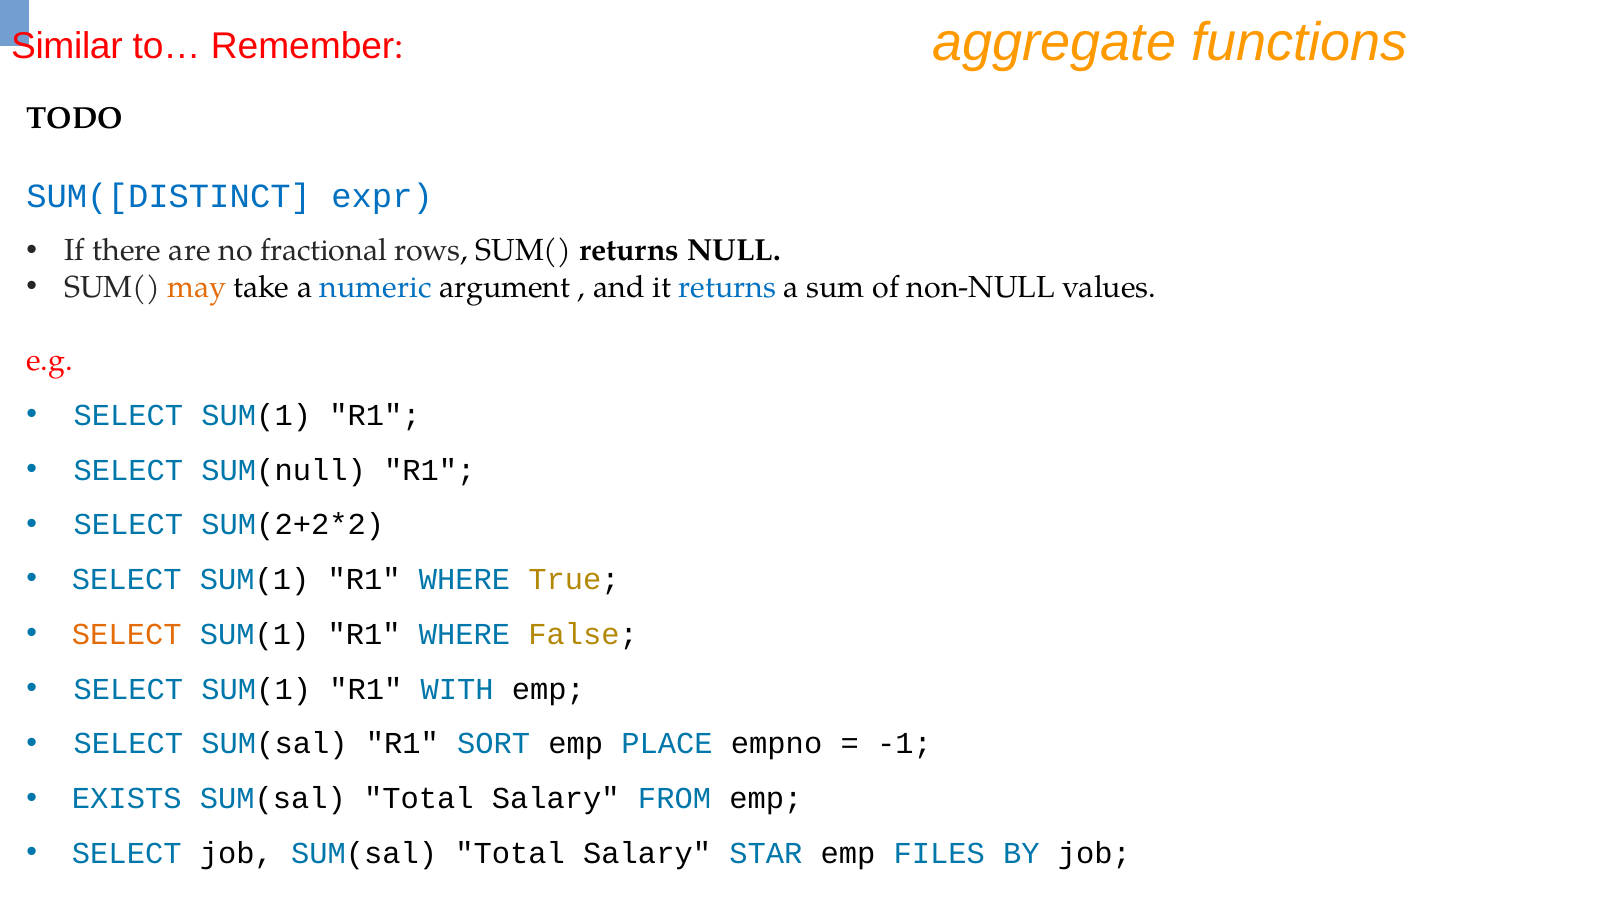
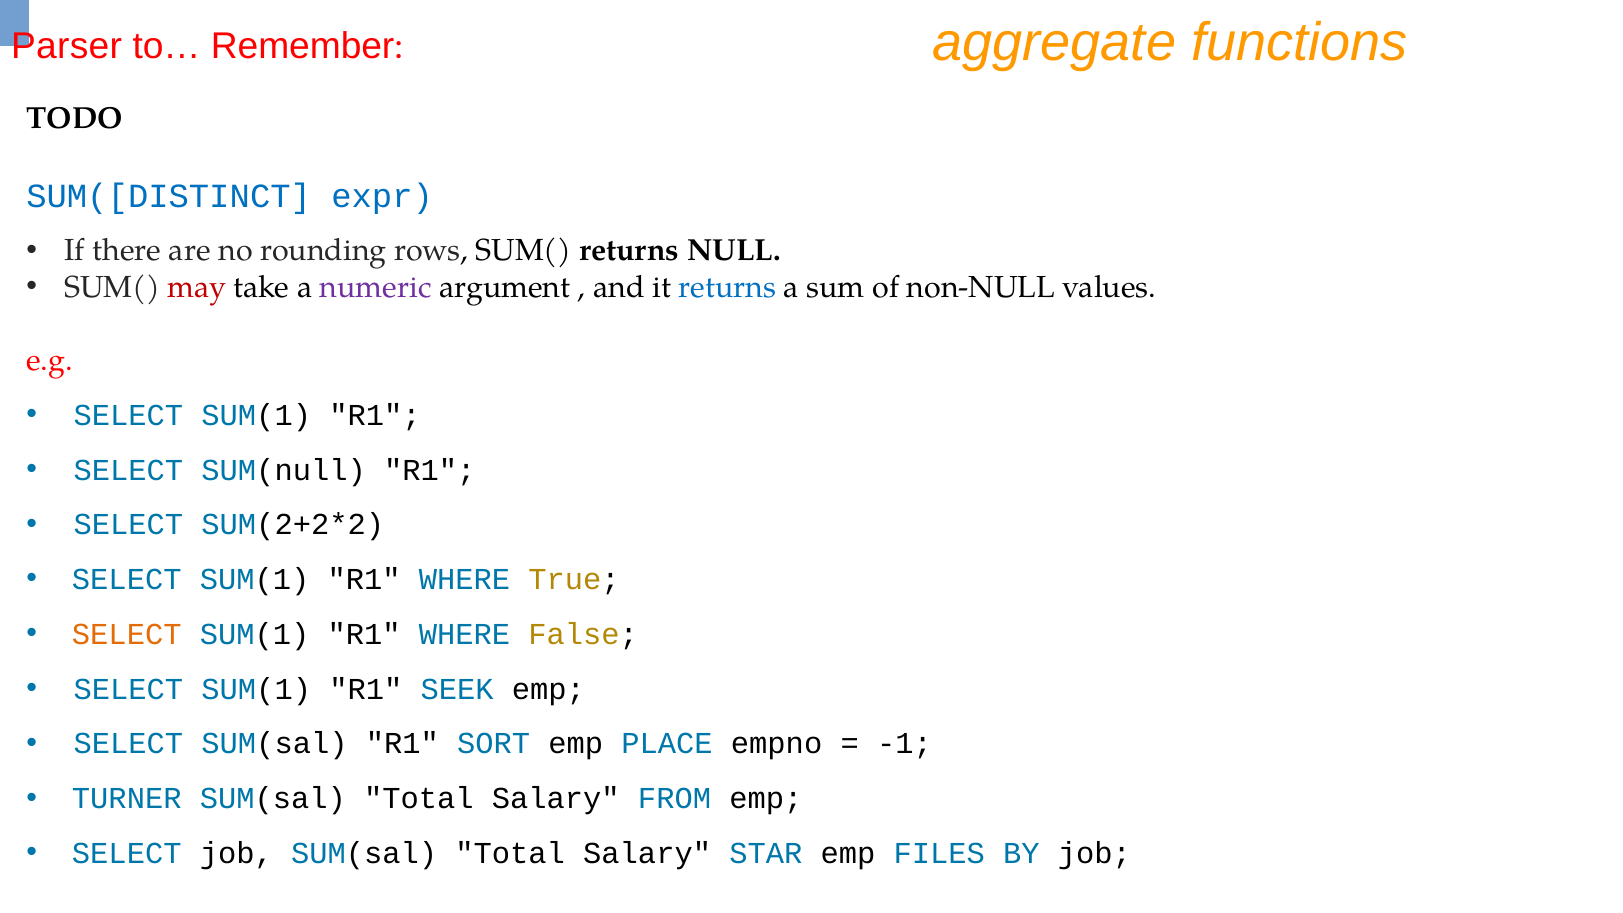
Similar: Similar -> Parser
fractional: fractional -> rounding
may colour: orange -> red
numeric colour: blue -> purple
WITH: WITH -> SEEK
EXISTS: EXISTS -> TURNER
